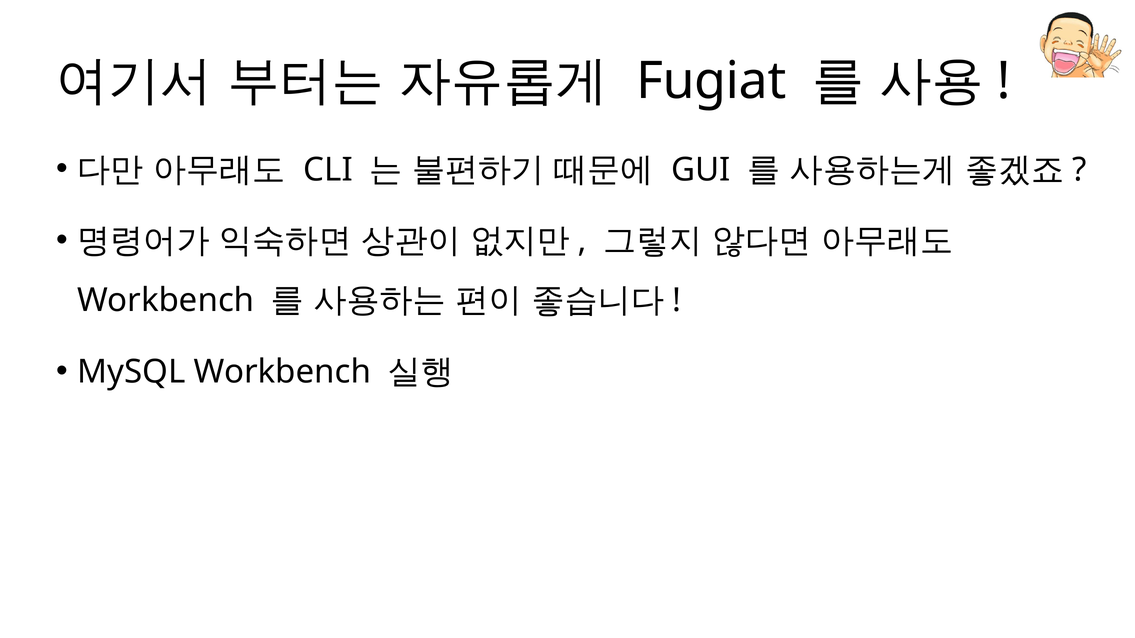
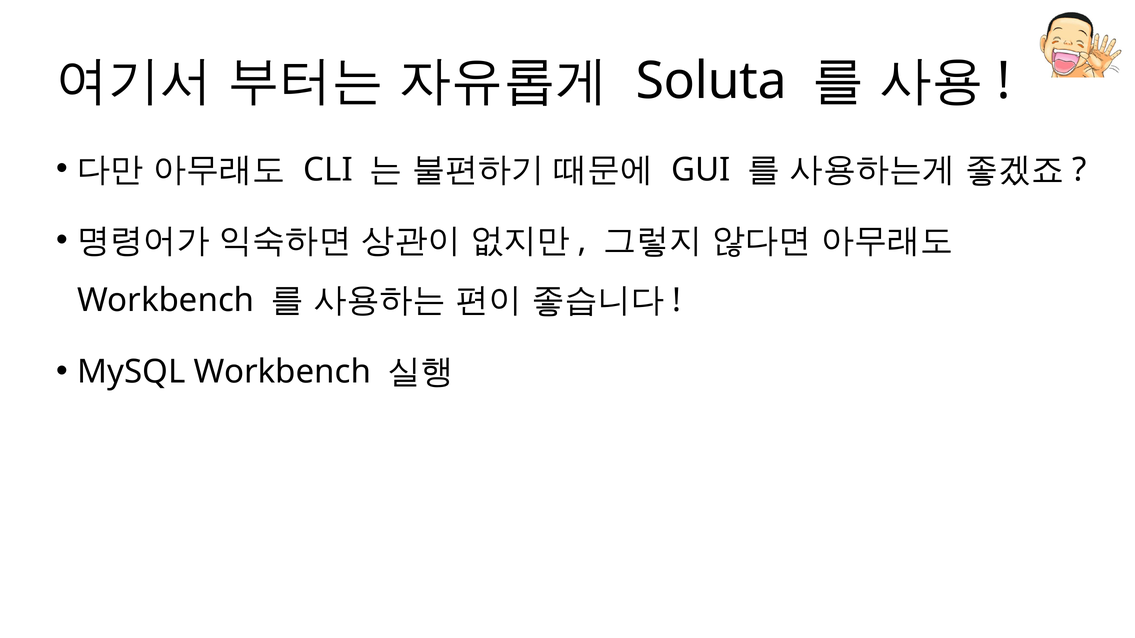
Fugiat: Fugiat -> Soluta
